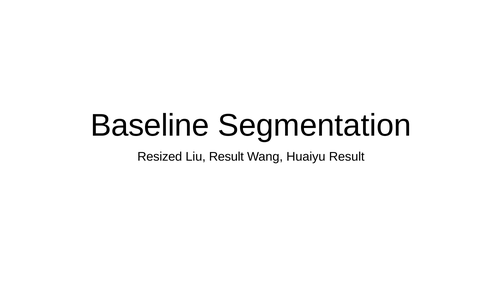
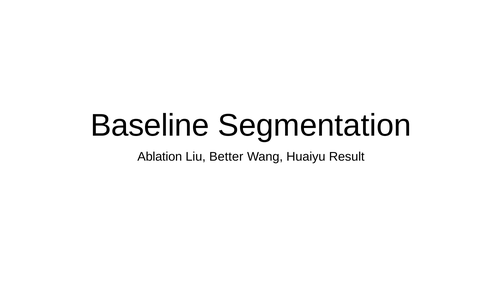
Resized: Resized -> Ablation
Liu Result: Result -> Better
